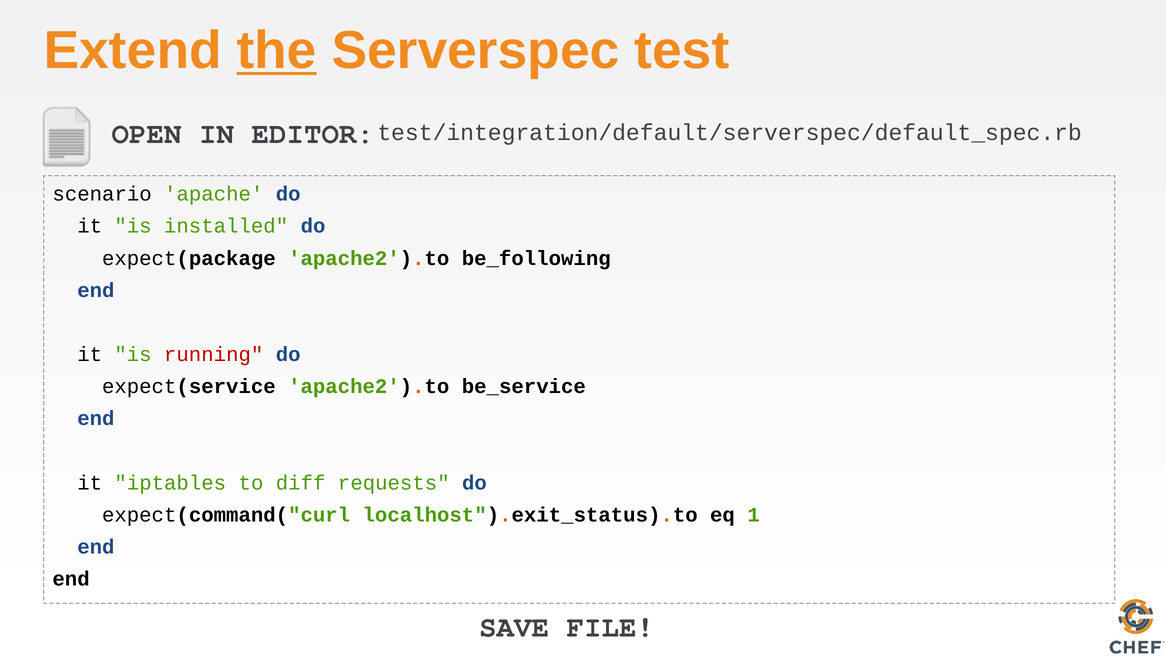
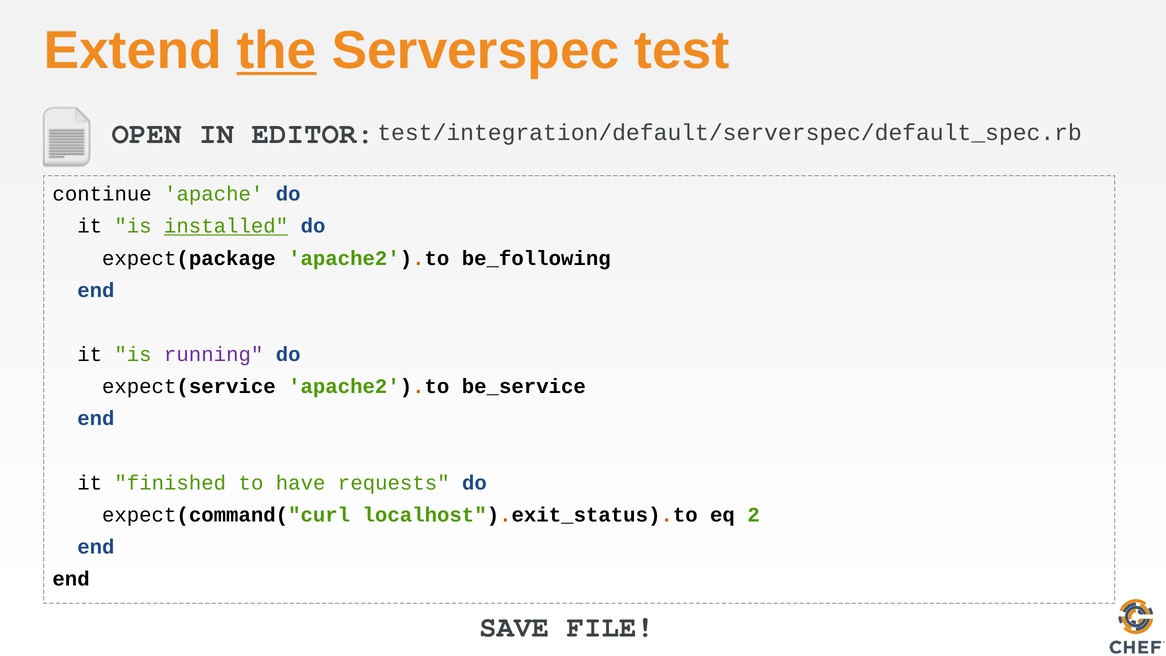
scenario: scenario -> continue
installed underline: none -> present
running colour: red -> purple
iptables: iptables -> finished
diff: diff -> have
1: 1 -> 2
